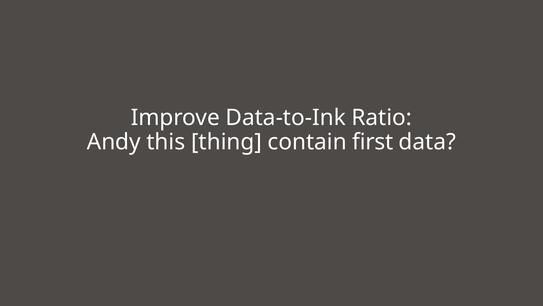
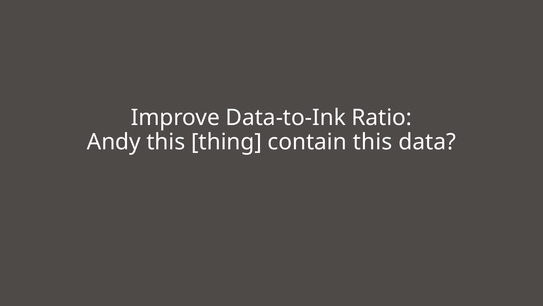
contain first: first -> this
